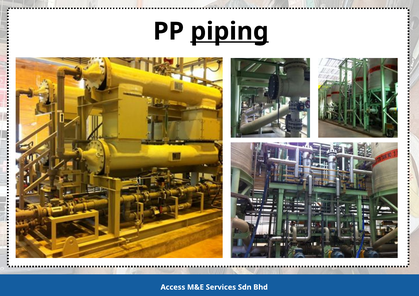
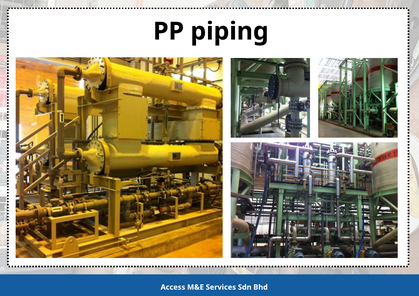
piping underline: present -> none
